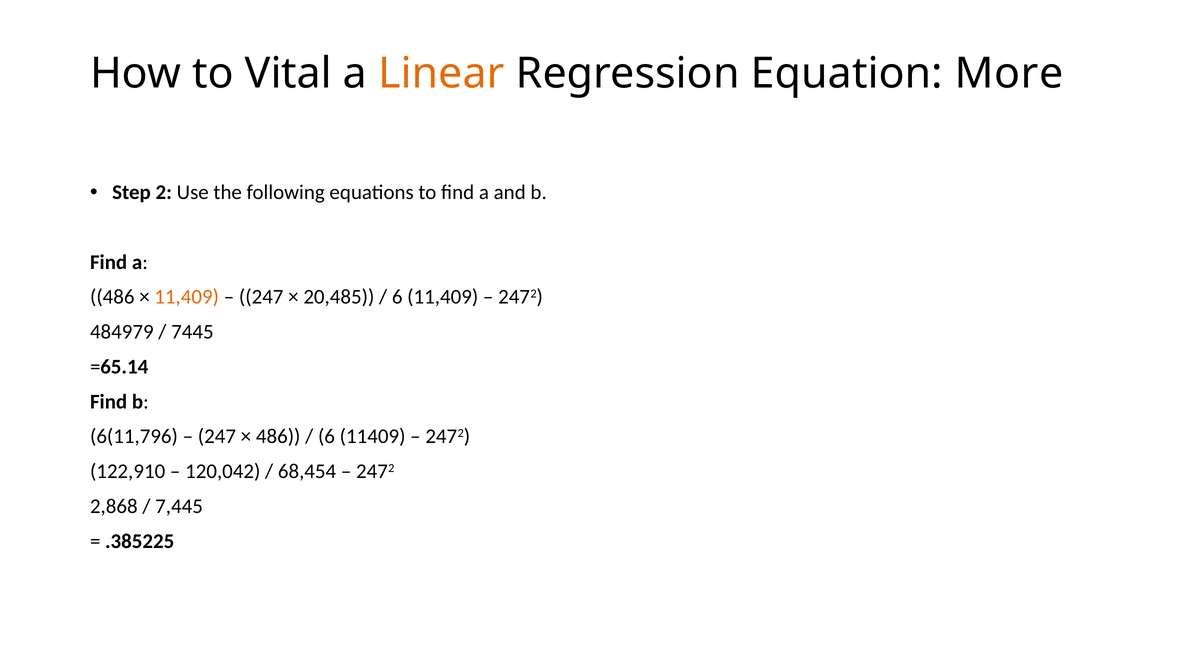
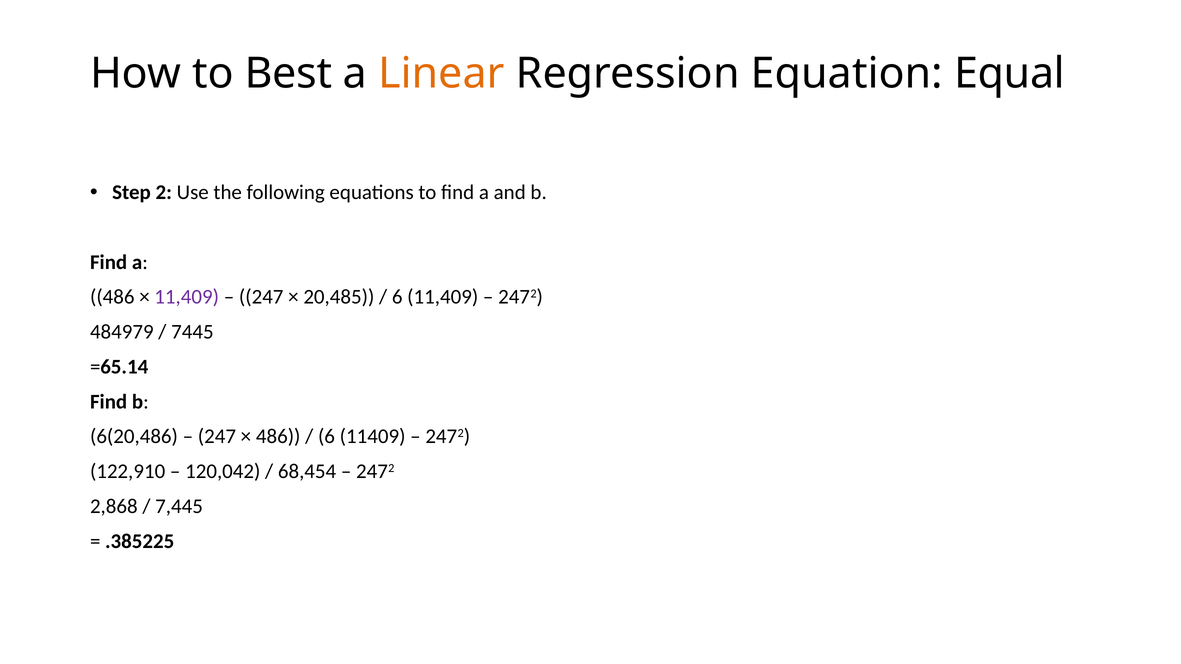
Vital: Vital -> Best
More: More -> Equal
11,409 at (187, 297) colour: orange -> purple
6(11,796: 6(11,796 -> 6(20,486
